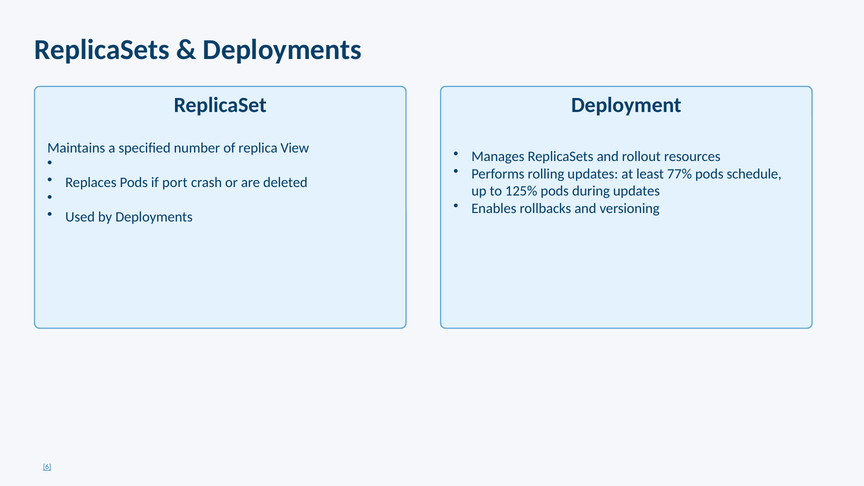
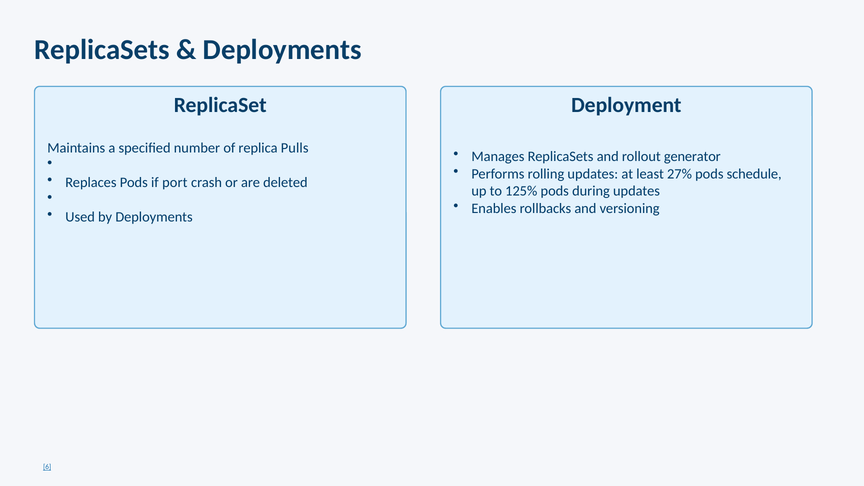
View: View -> Pulls
resources: resources -> generator
77%: 77% -> 27%
